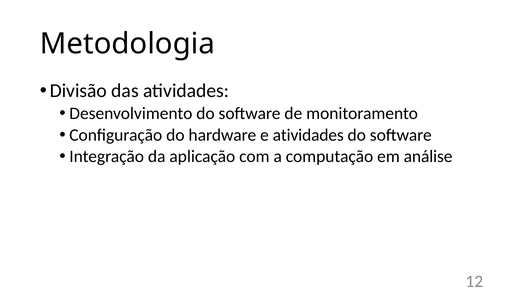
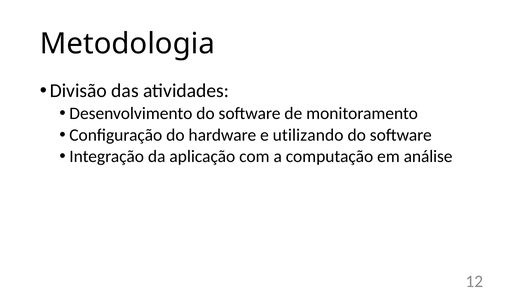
e atividades: atividades -> utilizando
